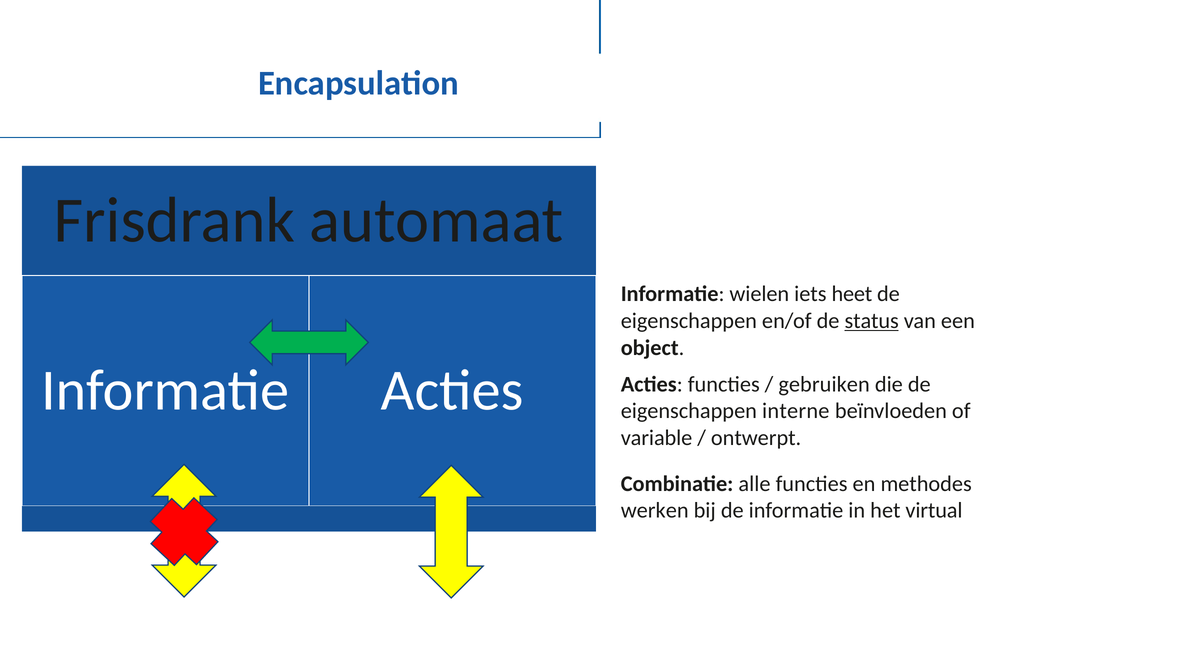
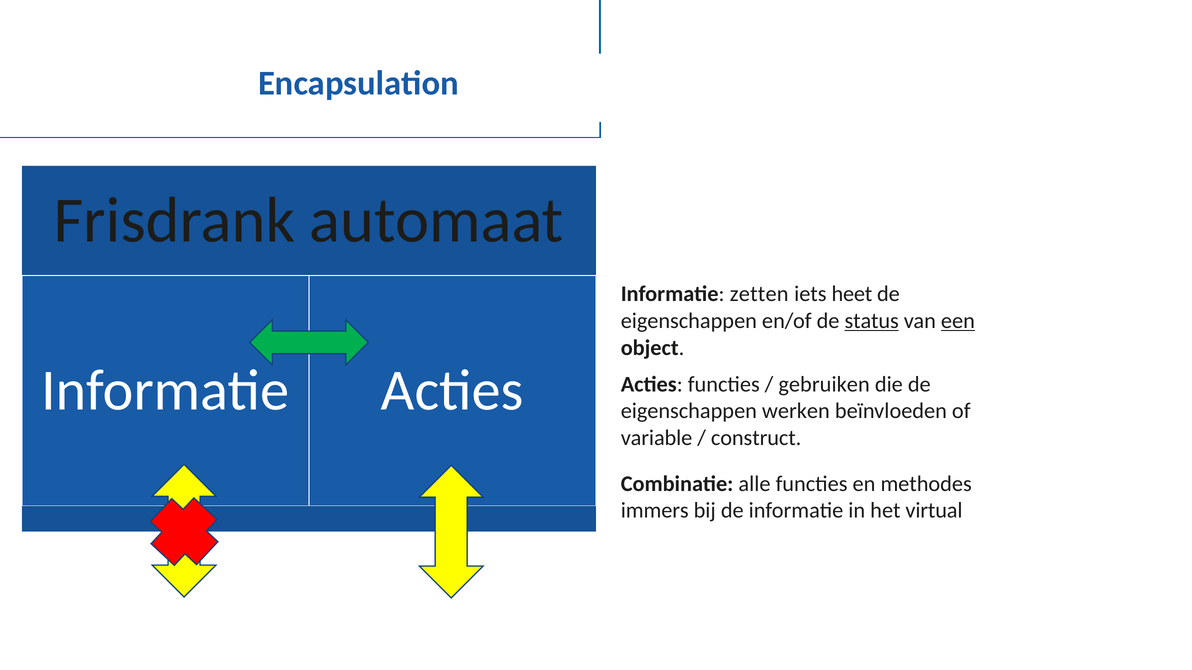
wielen: wielen -> zetten
een underline: none -> present
interne: interne -> werken
ontwerpt: ontwerpt -> construct
werken: werken -> immers
